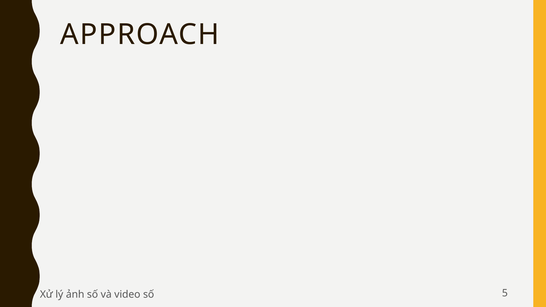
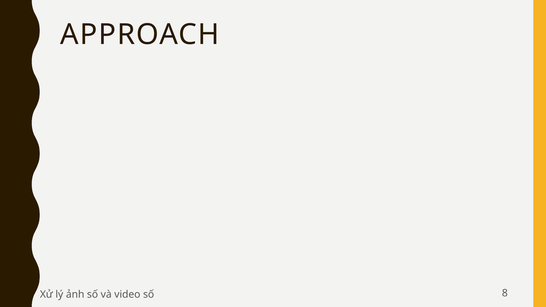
5: 5 -> 8
